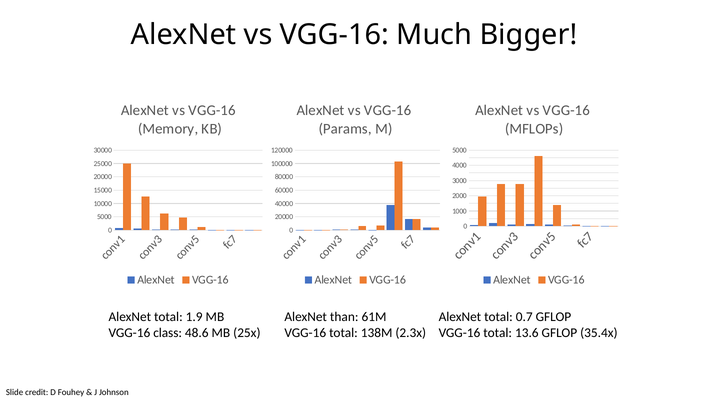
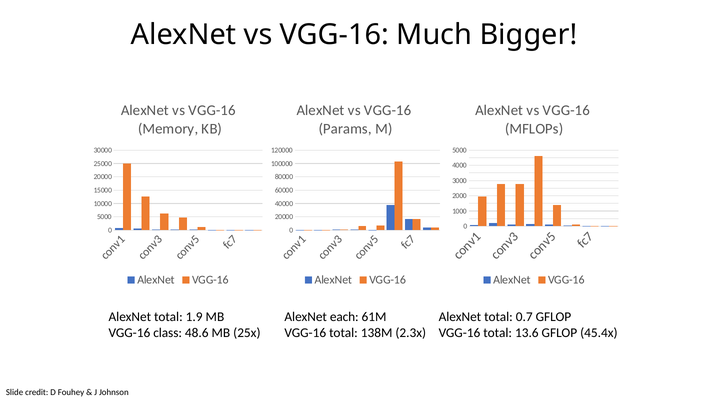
than: than -> each
35.4x: 35.4x -> 45.4x
